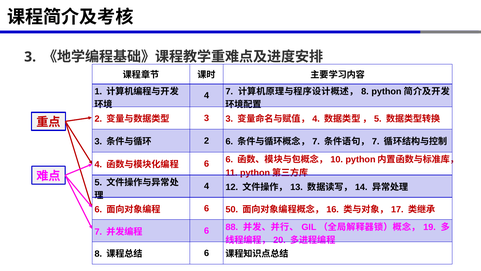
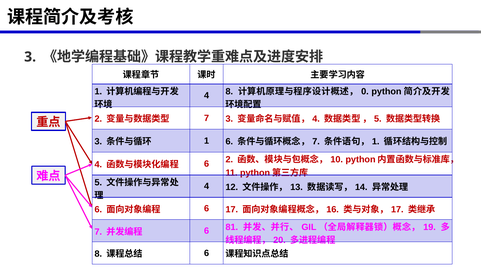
4 7: 7 -> 8
8 at (365, 91): 8 -> 0
3 at (207, 118): 3 -> 7
2 at (207, 141): 2 -> 1
7 at (376, 141): 7 -> 1
6 6: 6 -> 2
6 50: 50 -> 17
88: 88 -> 81
